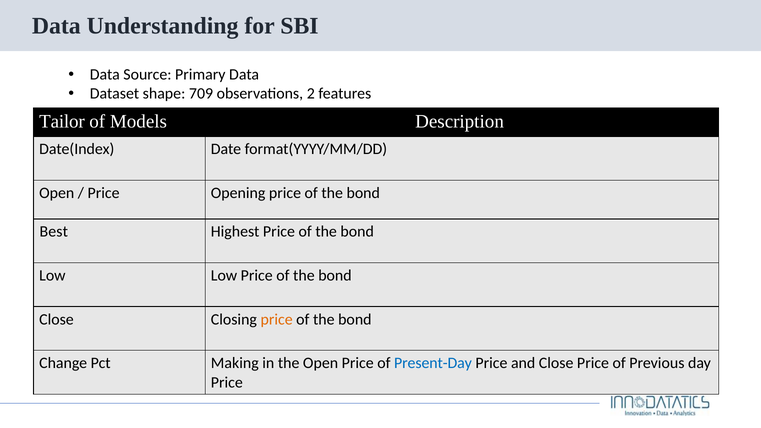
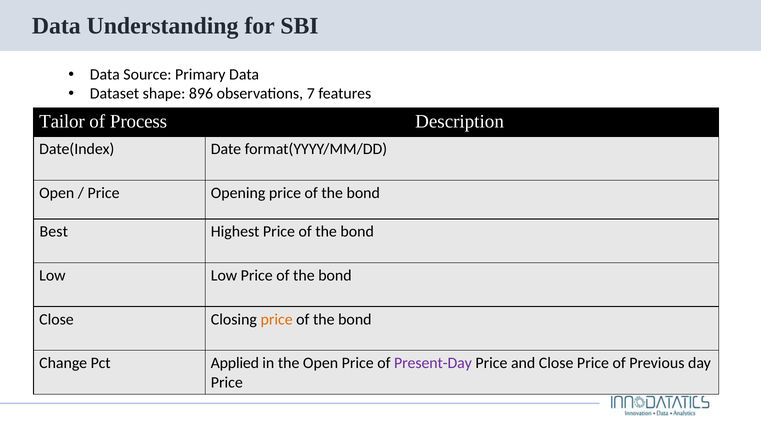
709: 709 -> 896
2: 2 -> 7
Models: Models -> Process
Making: Making -> Applied
Present-Day colour: blue -> purple
